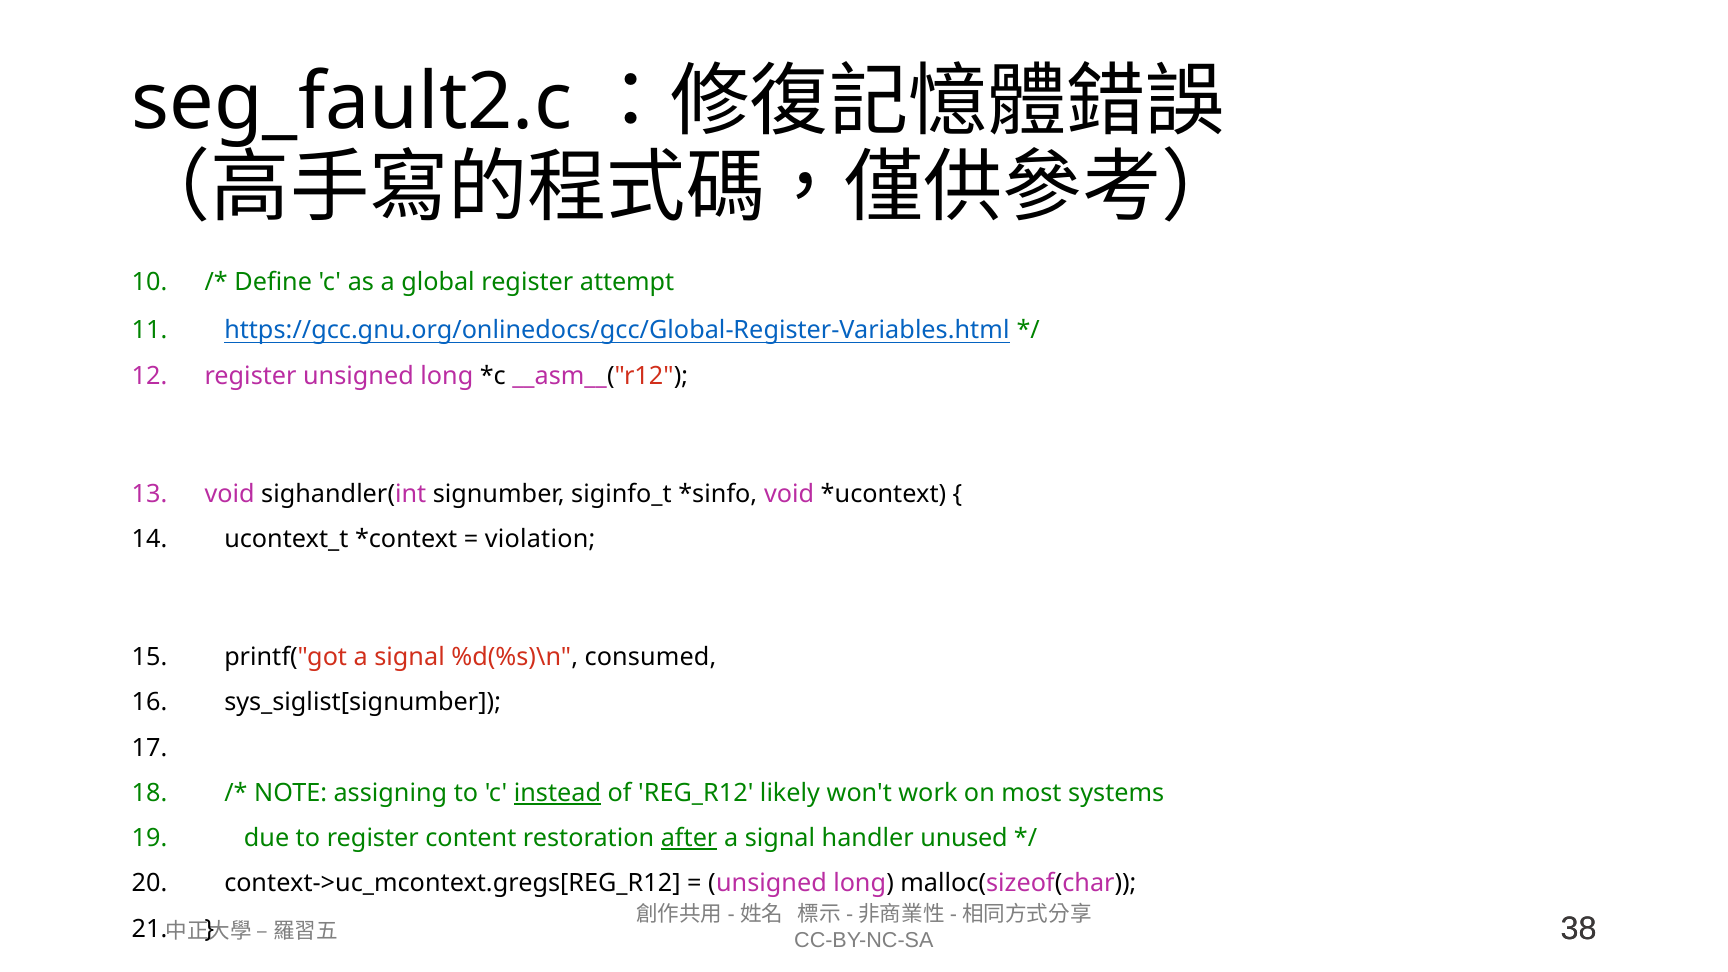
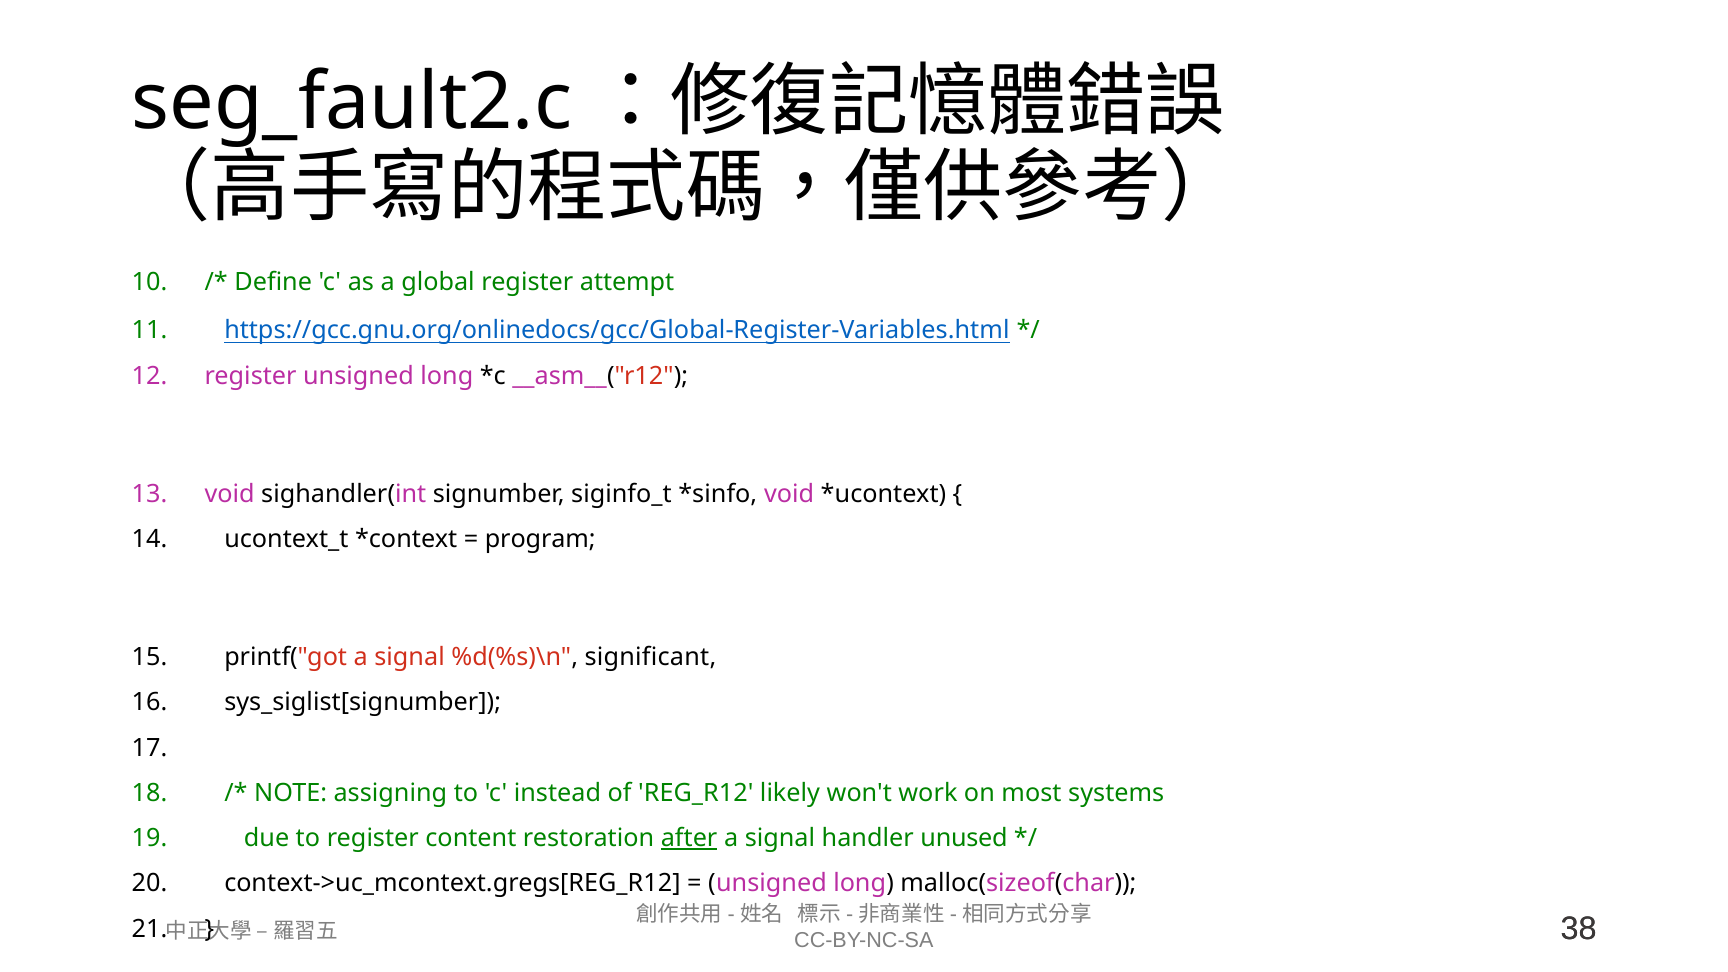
violation: violation -> program
consumed: consumed -> significant
instead underline: present -> none
